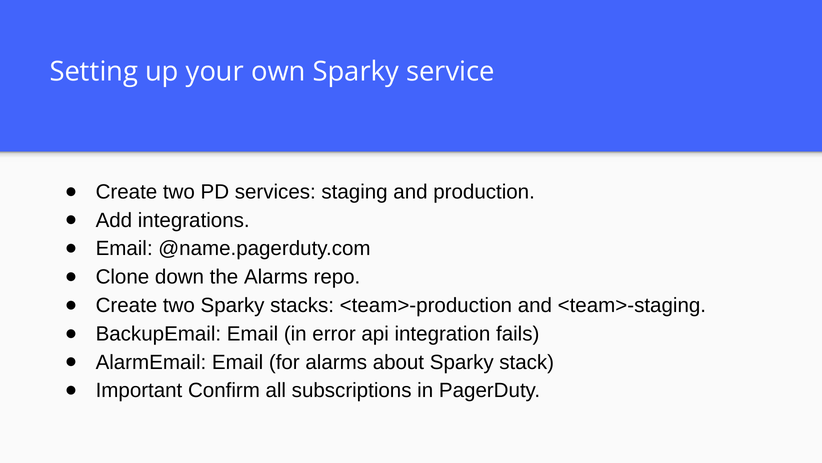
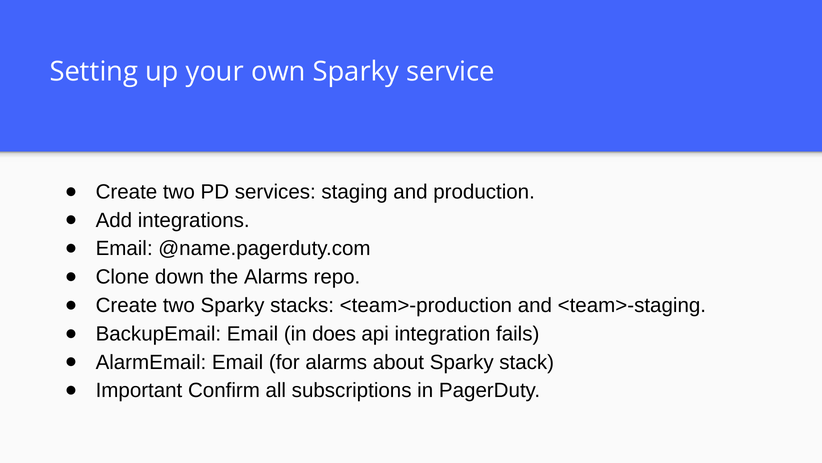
error: error -> does
